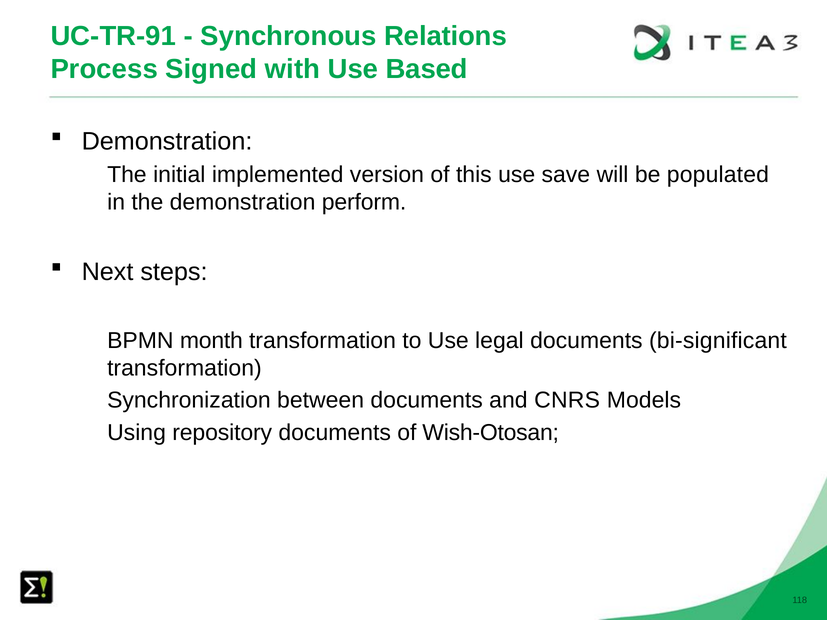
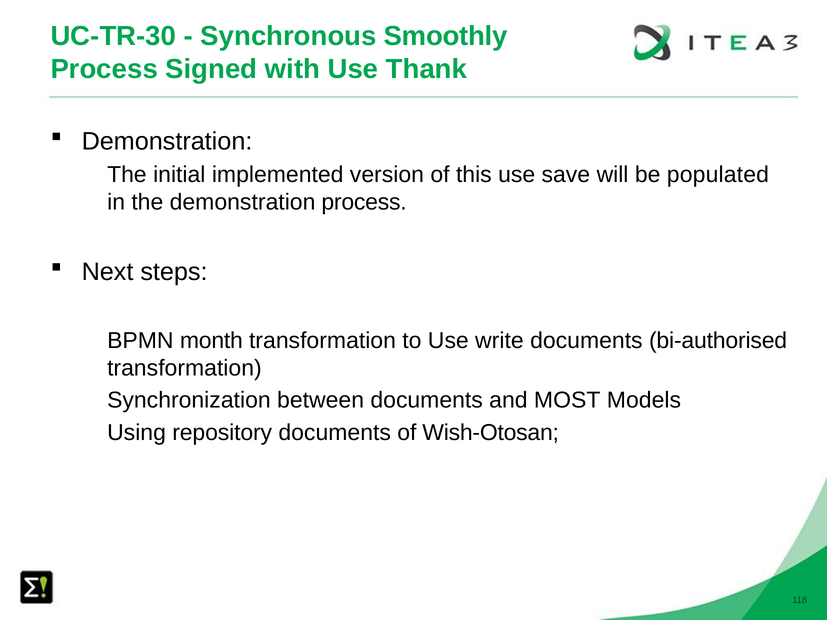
UC-TR-91: UC-TR-91 -> UC-TR-30
Relations: Relations -> Smoothly
Based: Based -> Thank
demonstration perform: perform -> process
legal: legal -> write
bi-significant: bi-significant -> bi-authorised
CNRS: CNRS -> MOST
